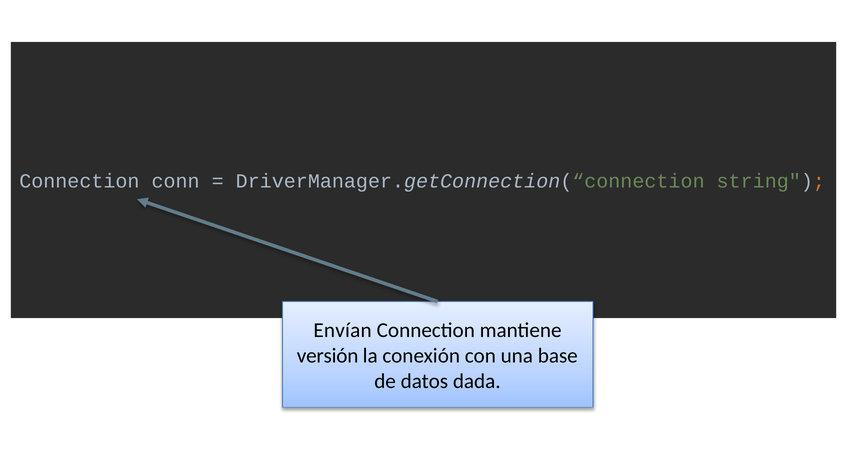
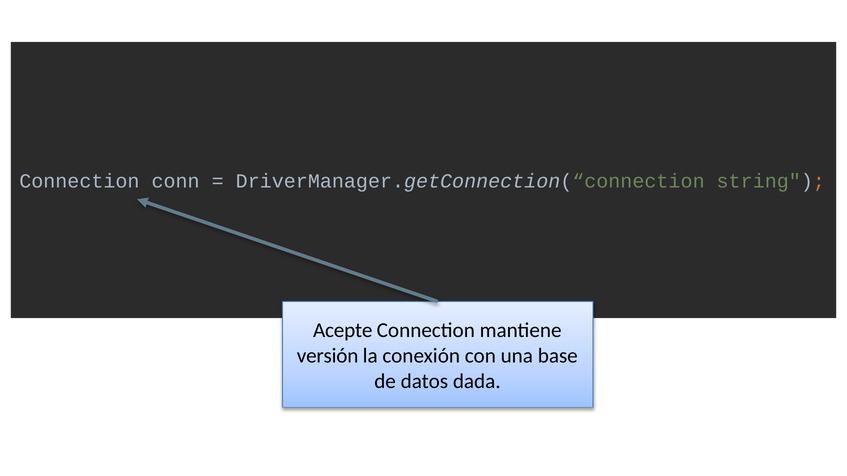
Envían: Envían -> Acepte
